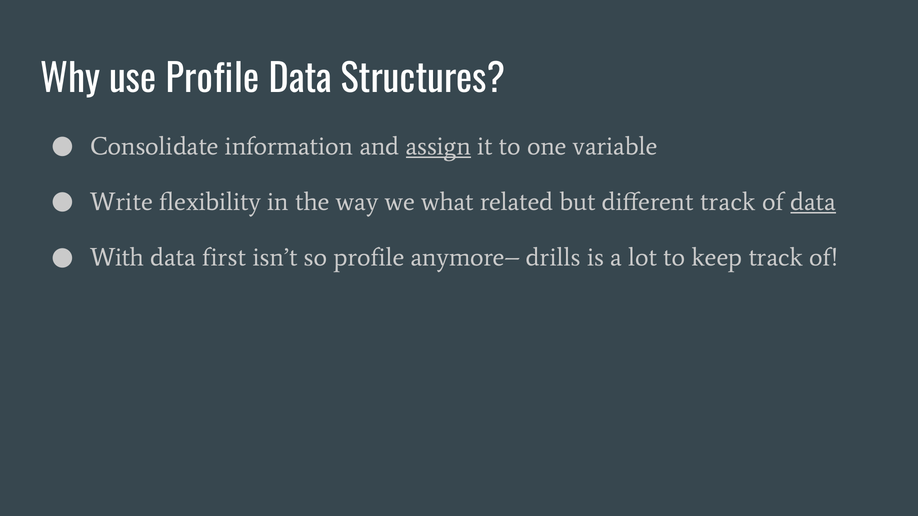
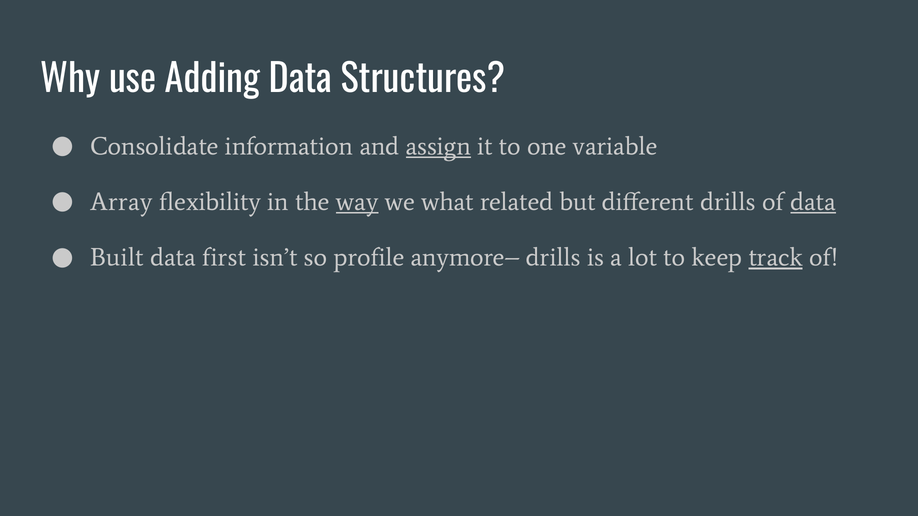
use Profile: Profile -> Adding
Write: Write -> Array
way underline: none -> present
different track: track -> drills
With: With -> Built
track at (776, 258) underline: none -> present
